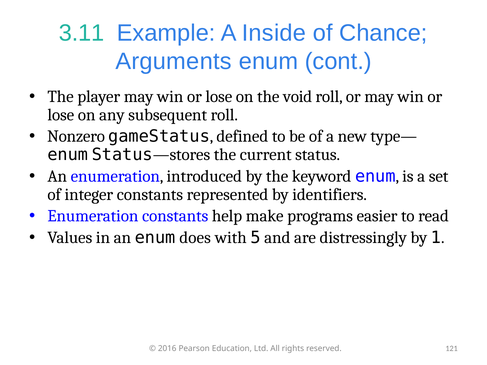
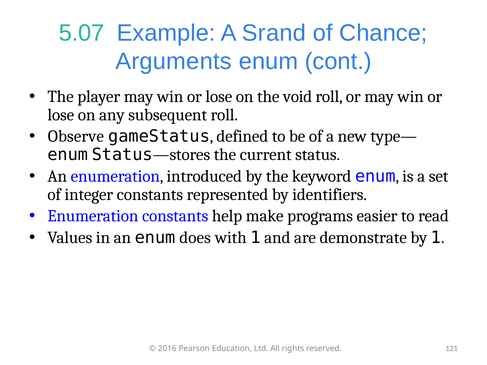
3.11: 3.11 -> 5.07
Inside: Inside -> Srand
Nonzero: Nonzero -> Observe
with 5: 5 -> 1
distressingly: distressingly -> demonstrate
